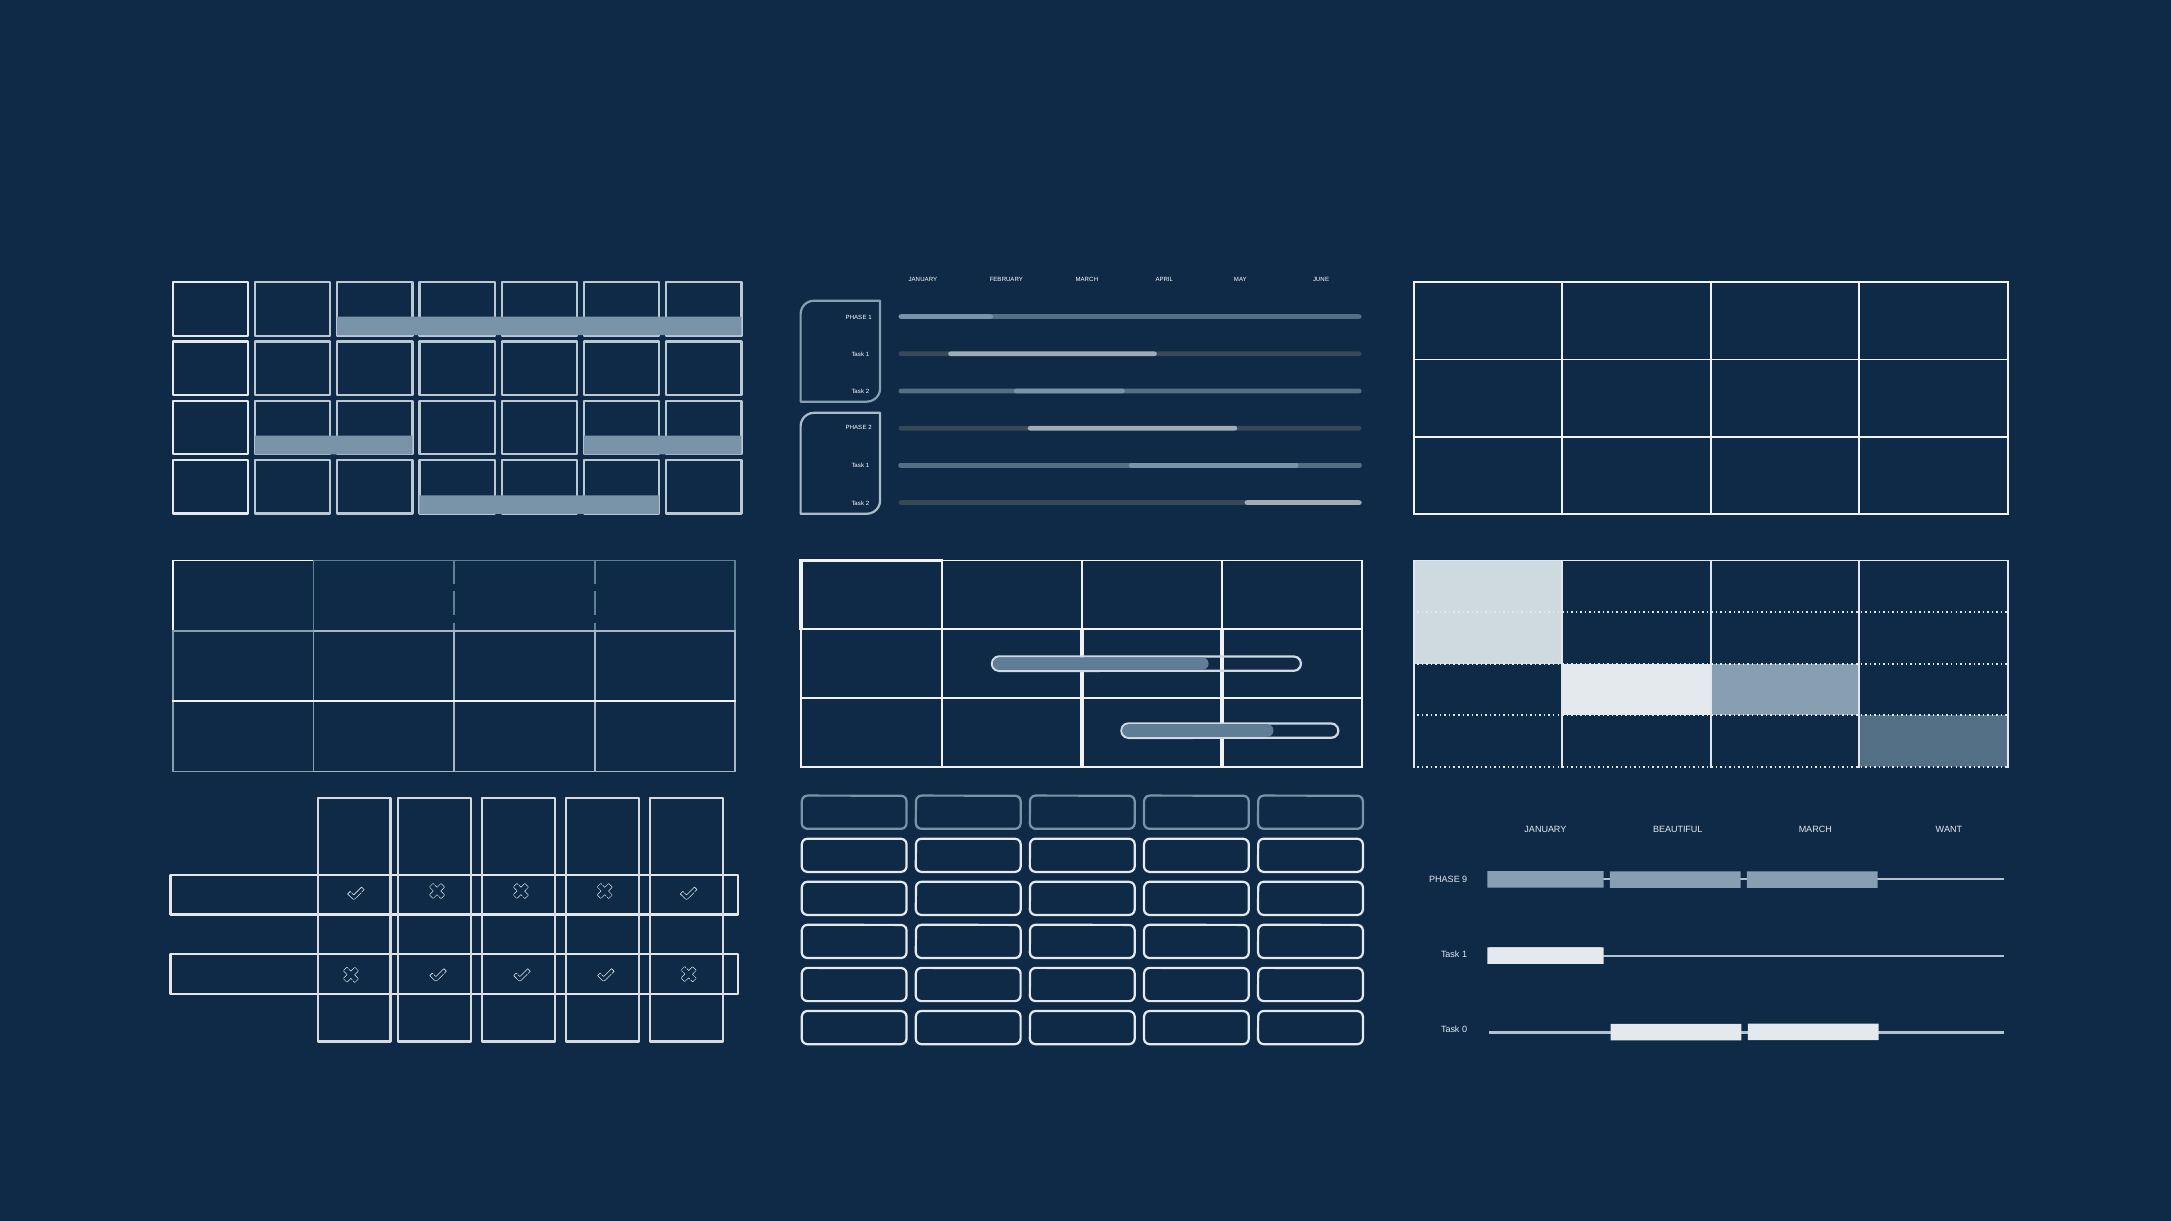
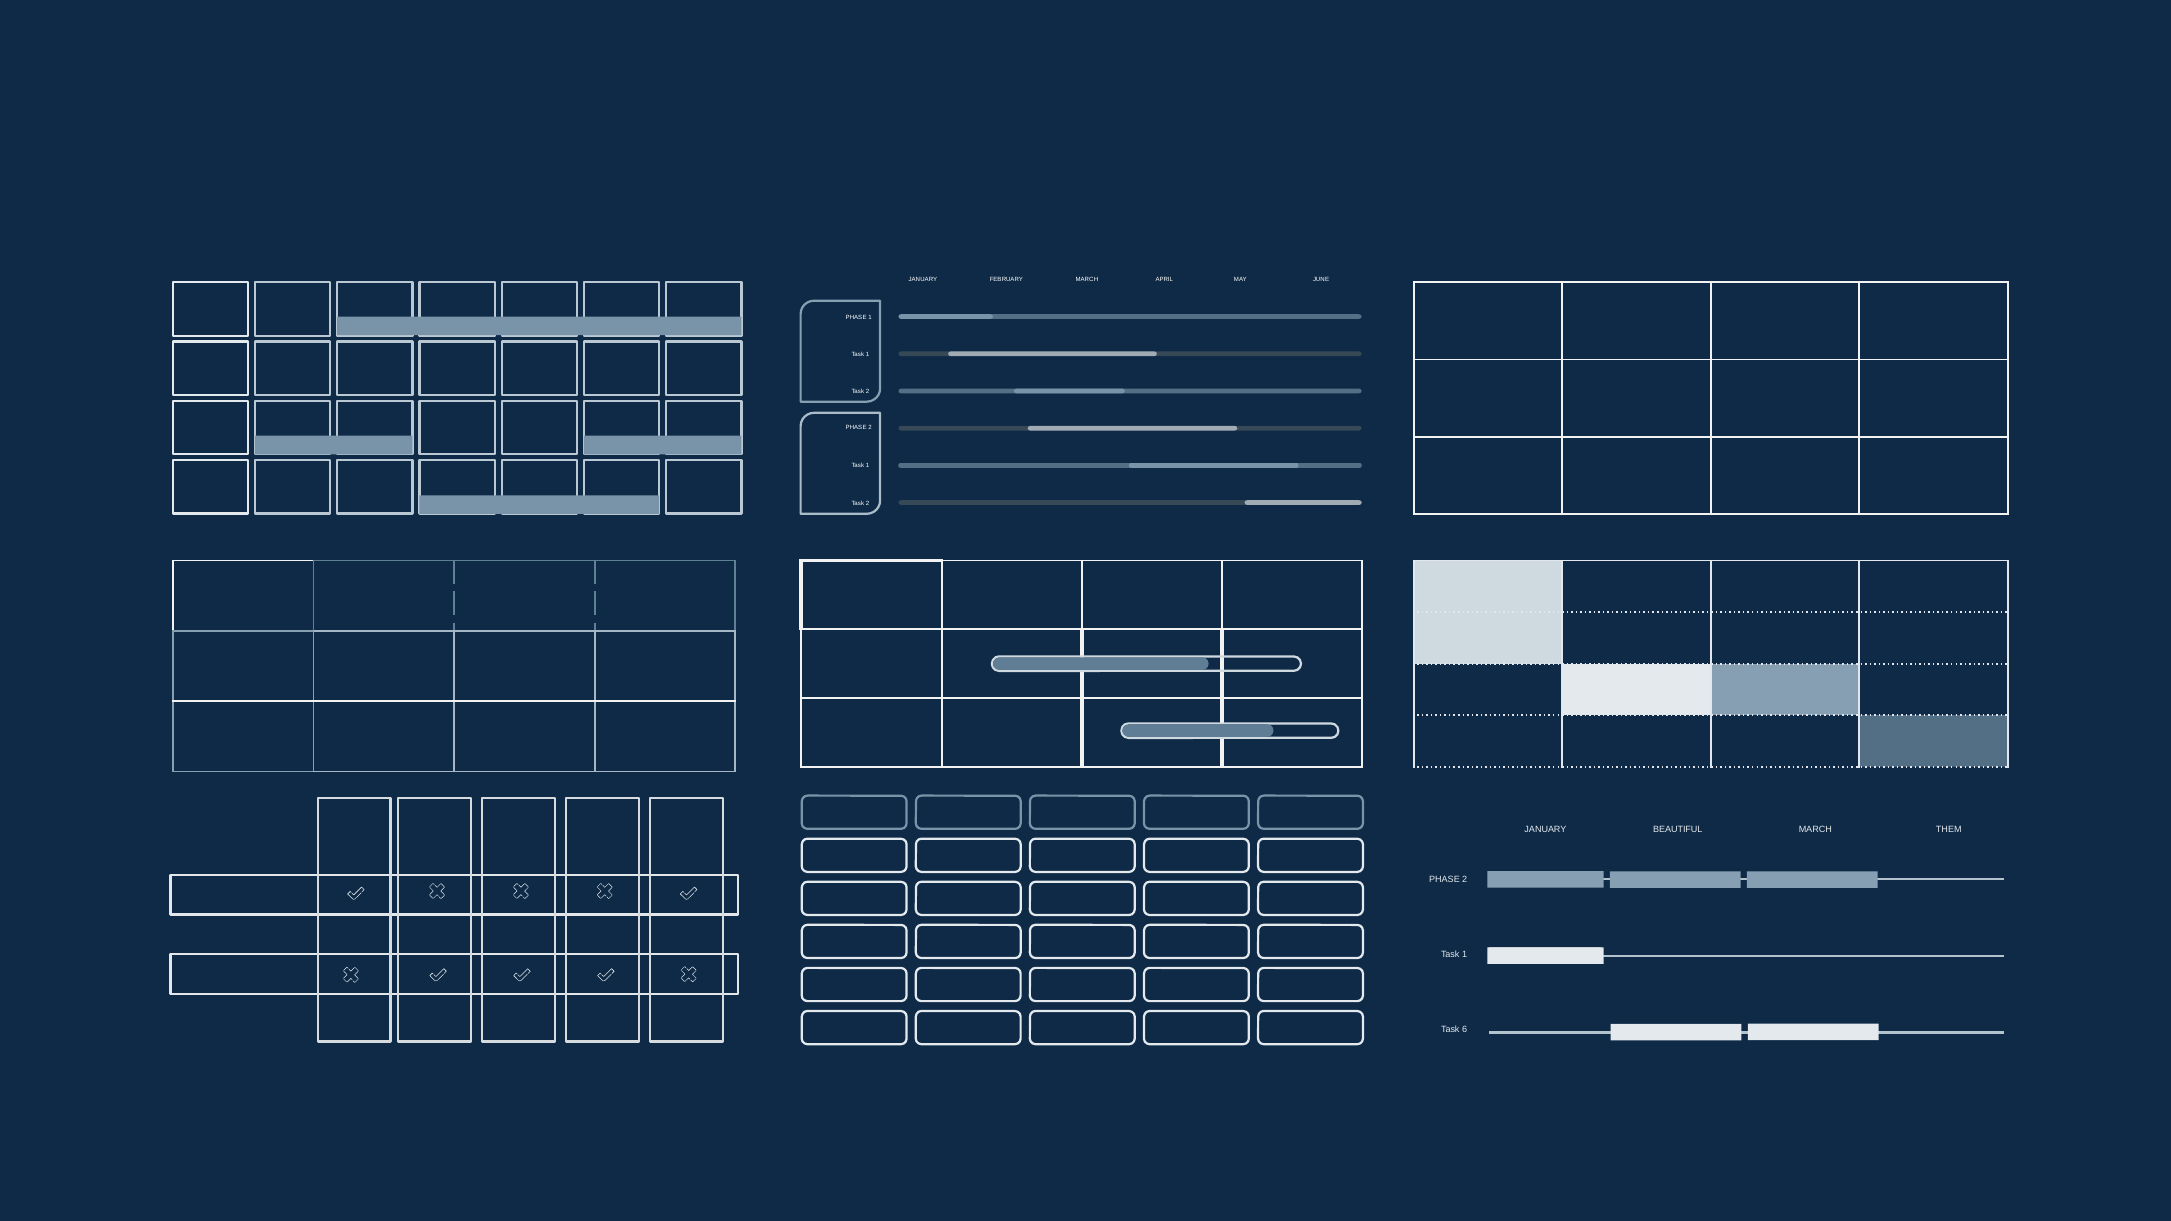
WANT: WANT -> THEM
9 at (1465, 880): 9 -> 2
0: 0 -> 6
